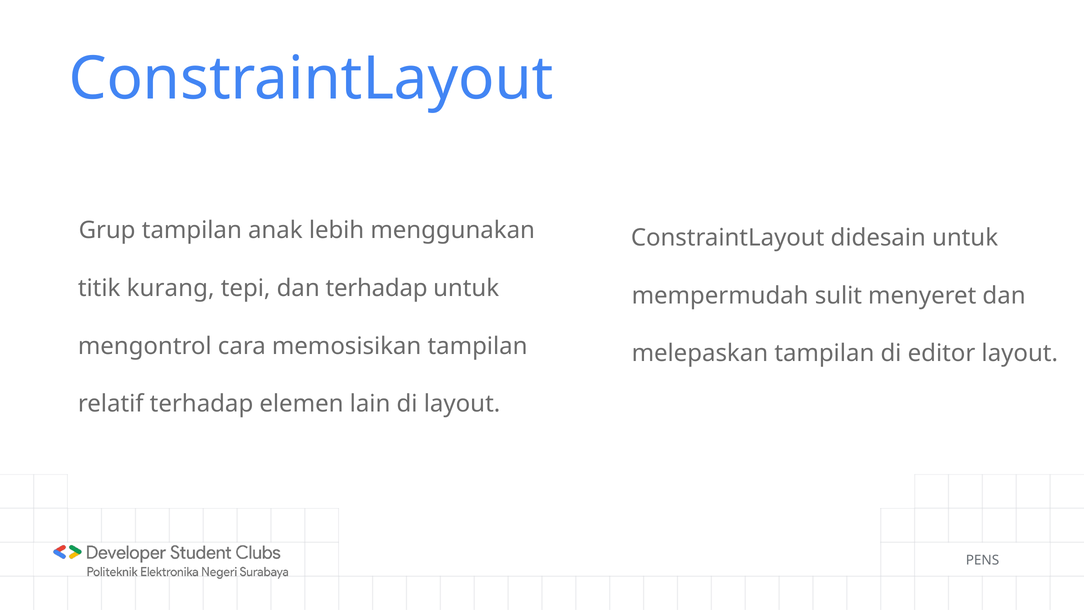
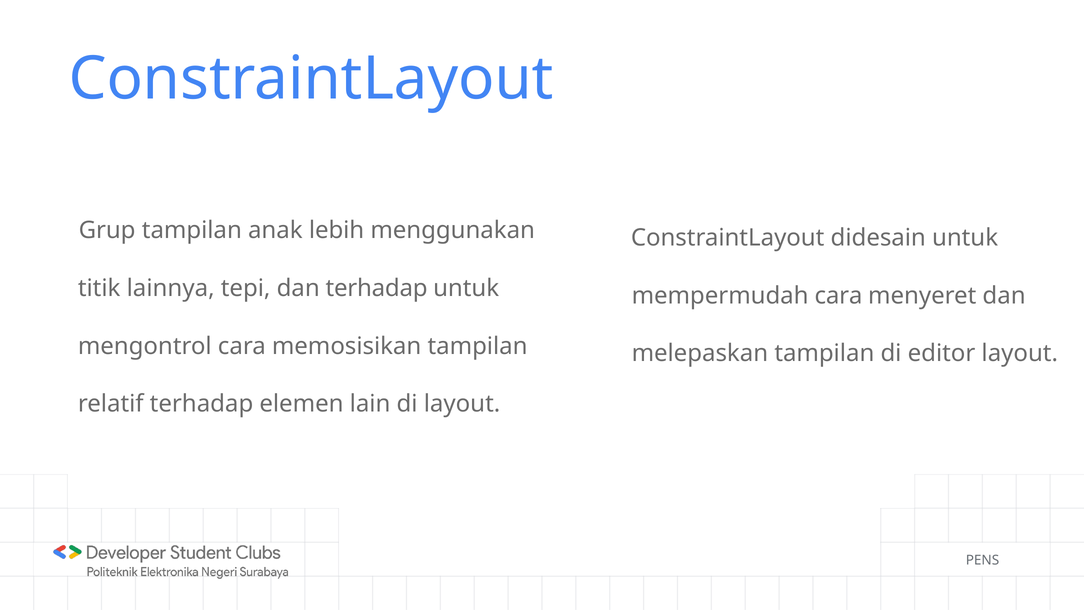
kurang: kurang -> lainnya
mempermudah sulit: sulit -> cara
